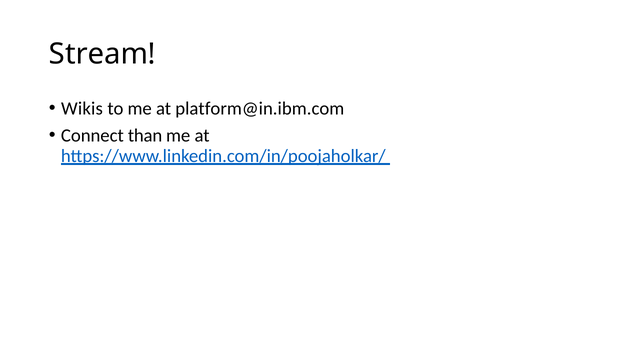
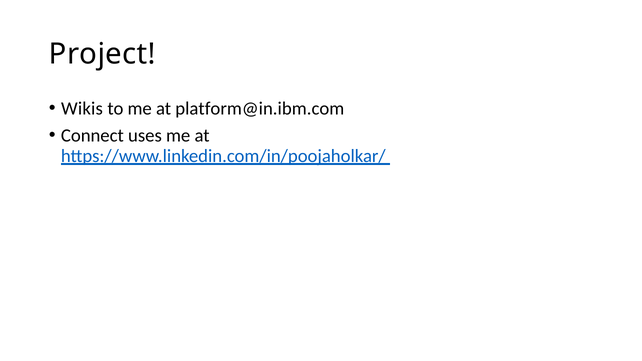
Stream: Stream -> Project
than: than -> uses
